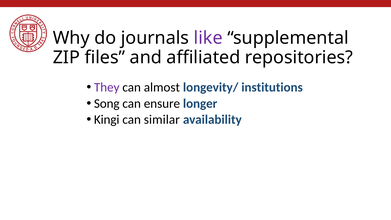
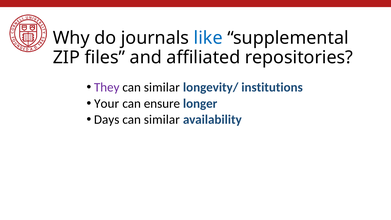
like colour: purple -> blue
almost at (162, 87): almost -> similar
Song: Song -> Your
Kingi: Kingi -> Days
